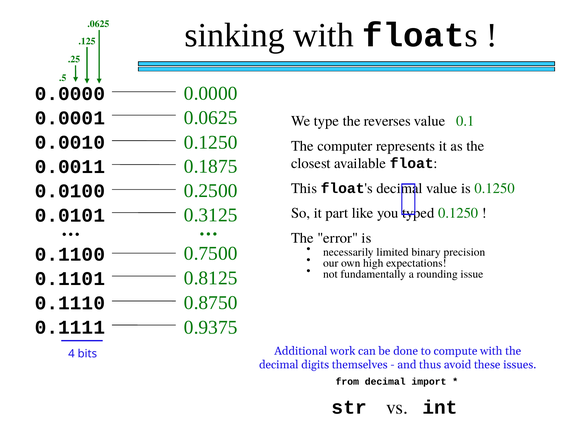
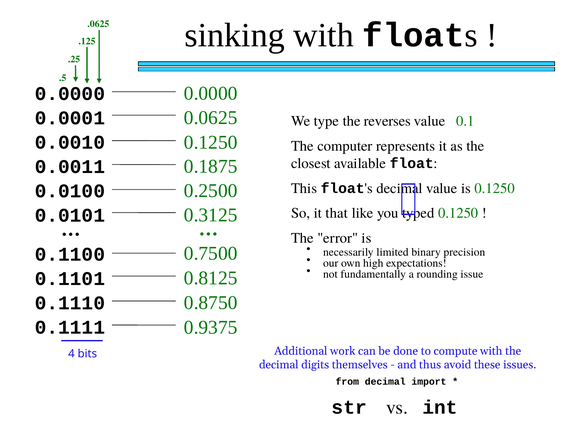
part: part -> that
